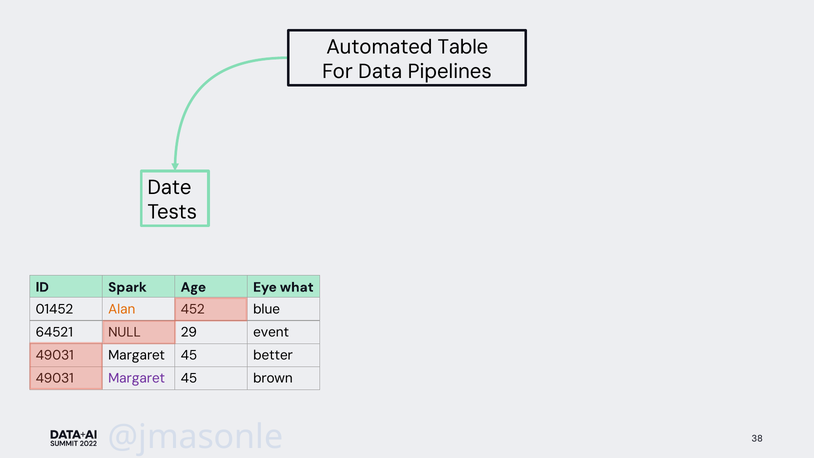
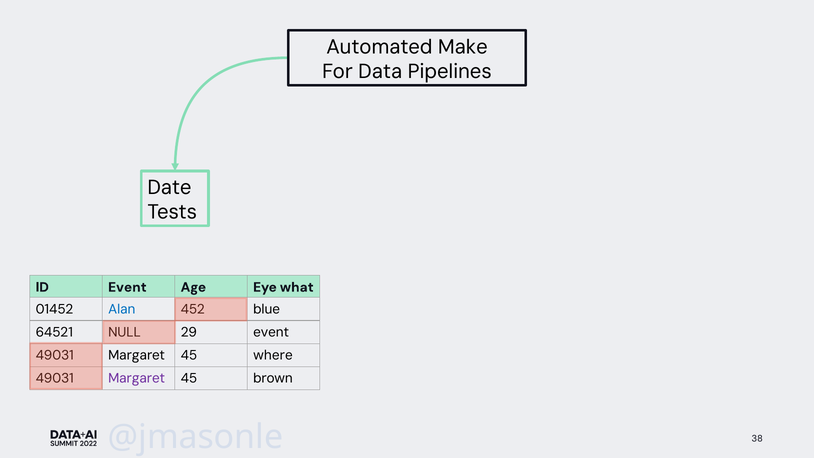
Table: Table -> Make
ID Spark: Spark -> Event
Alan colour: orange -> blue
better: better -> where
